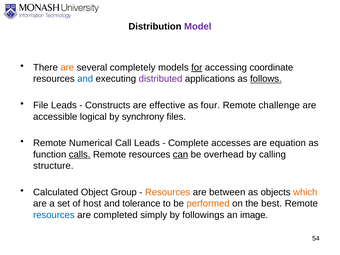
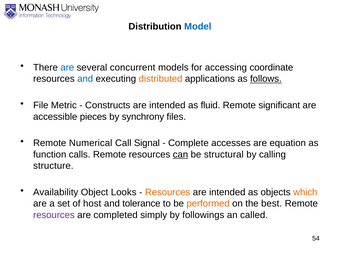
Model colour: purple -> blue
are at (67, 68) colour: orange -> blue
completely: completely -> concurrent
for underline: present -> none
distributed colour: purple -> orange
File Leads: Leads -> Metric
effective at (167, 105): effective -> intended
four: four -> fluid
challenge: challenge -> significant
logical: logical -> pieces
Call Leads: Leads -> Signal
calls underline: present -> none
overhead: overhead -> structural
Calculated: Calculated -> Availability
Group: Group -> Looks
between at (227, 192): between -> intended
resources at (54, 215) colour: blue -> purple
image: image -> called
